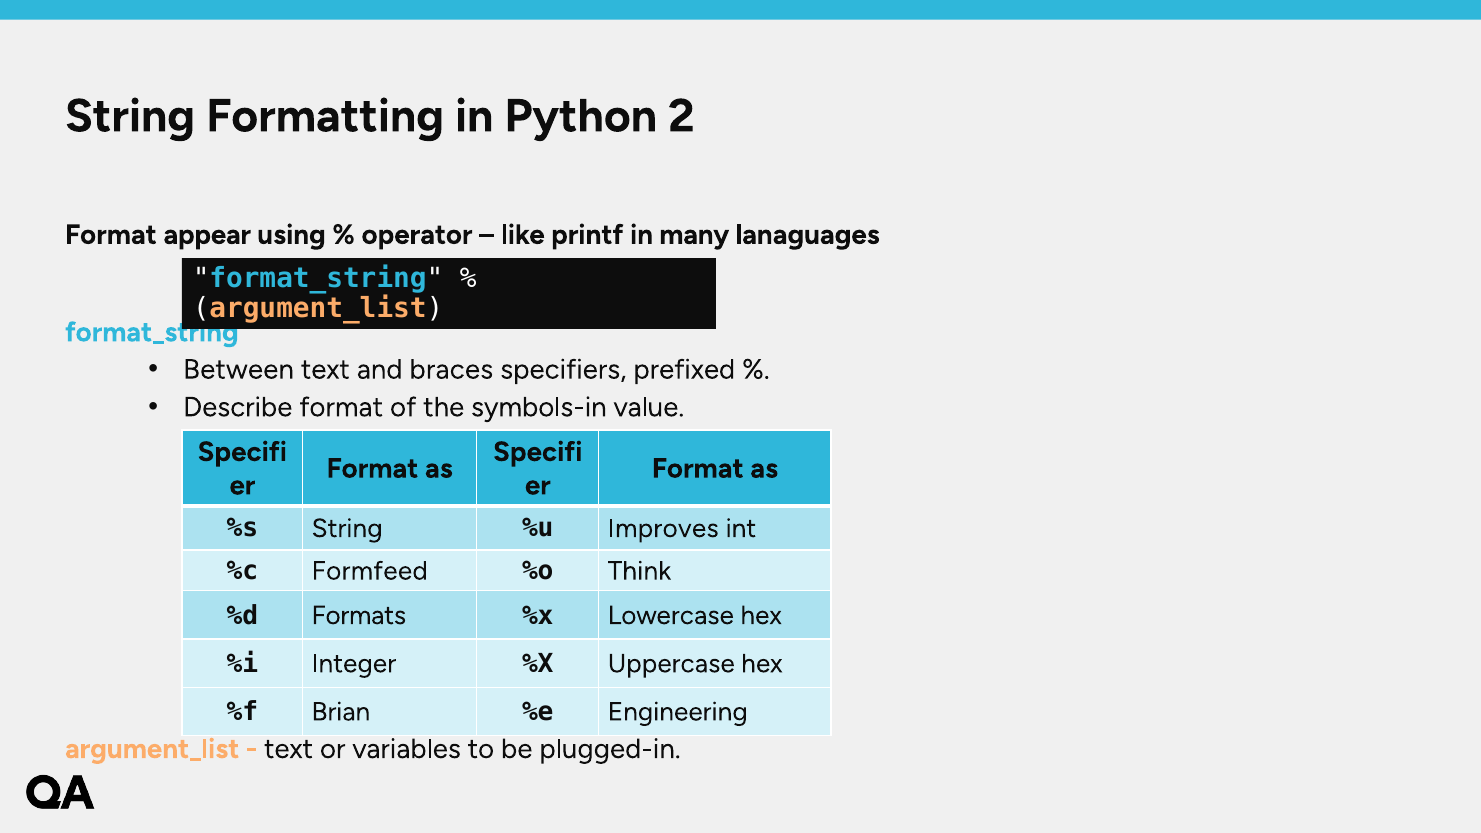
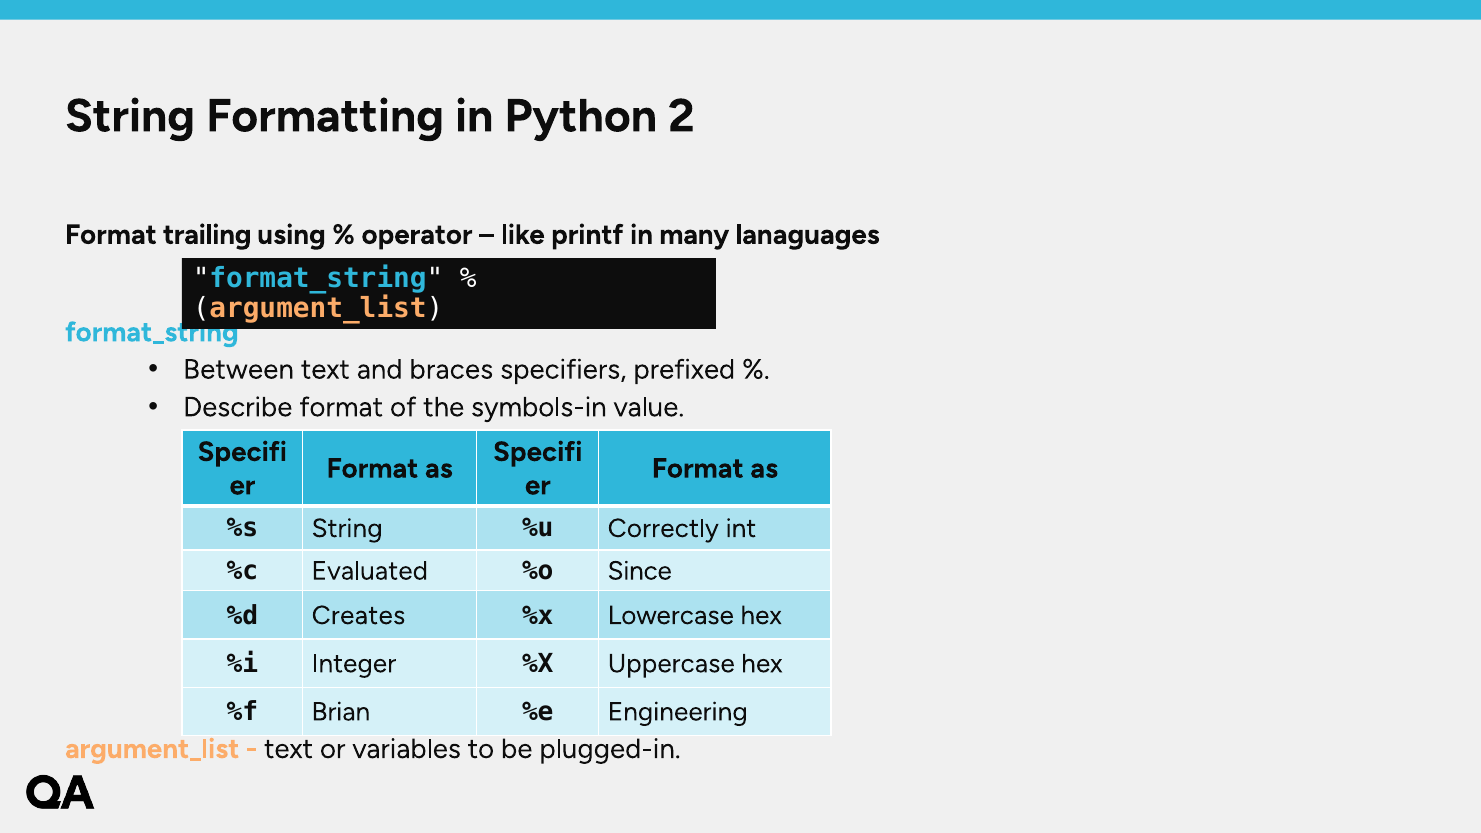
appear: appear -> trailing
Improves: Improves -> Correctly
Formfeed: Formfeed -> Evaluated
Think: Think -> Since
Formats: Formats -> Creates
